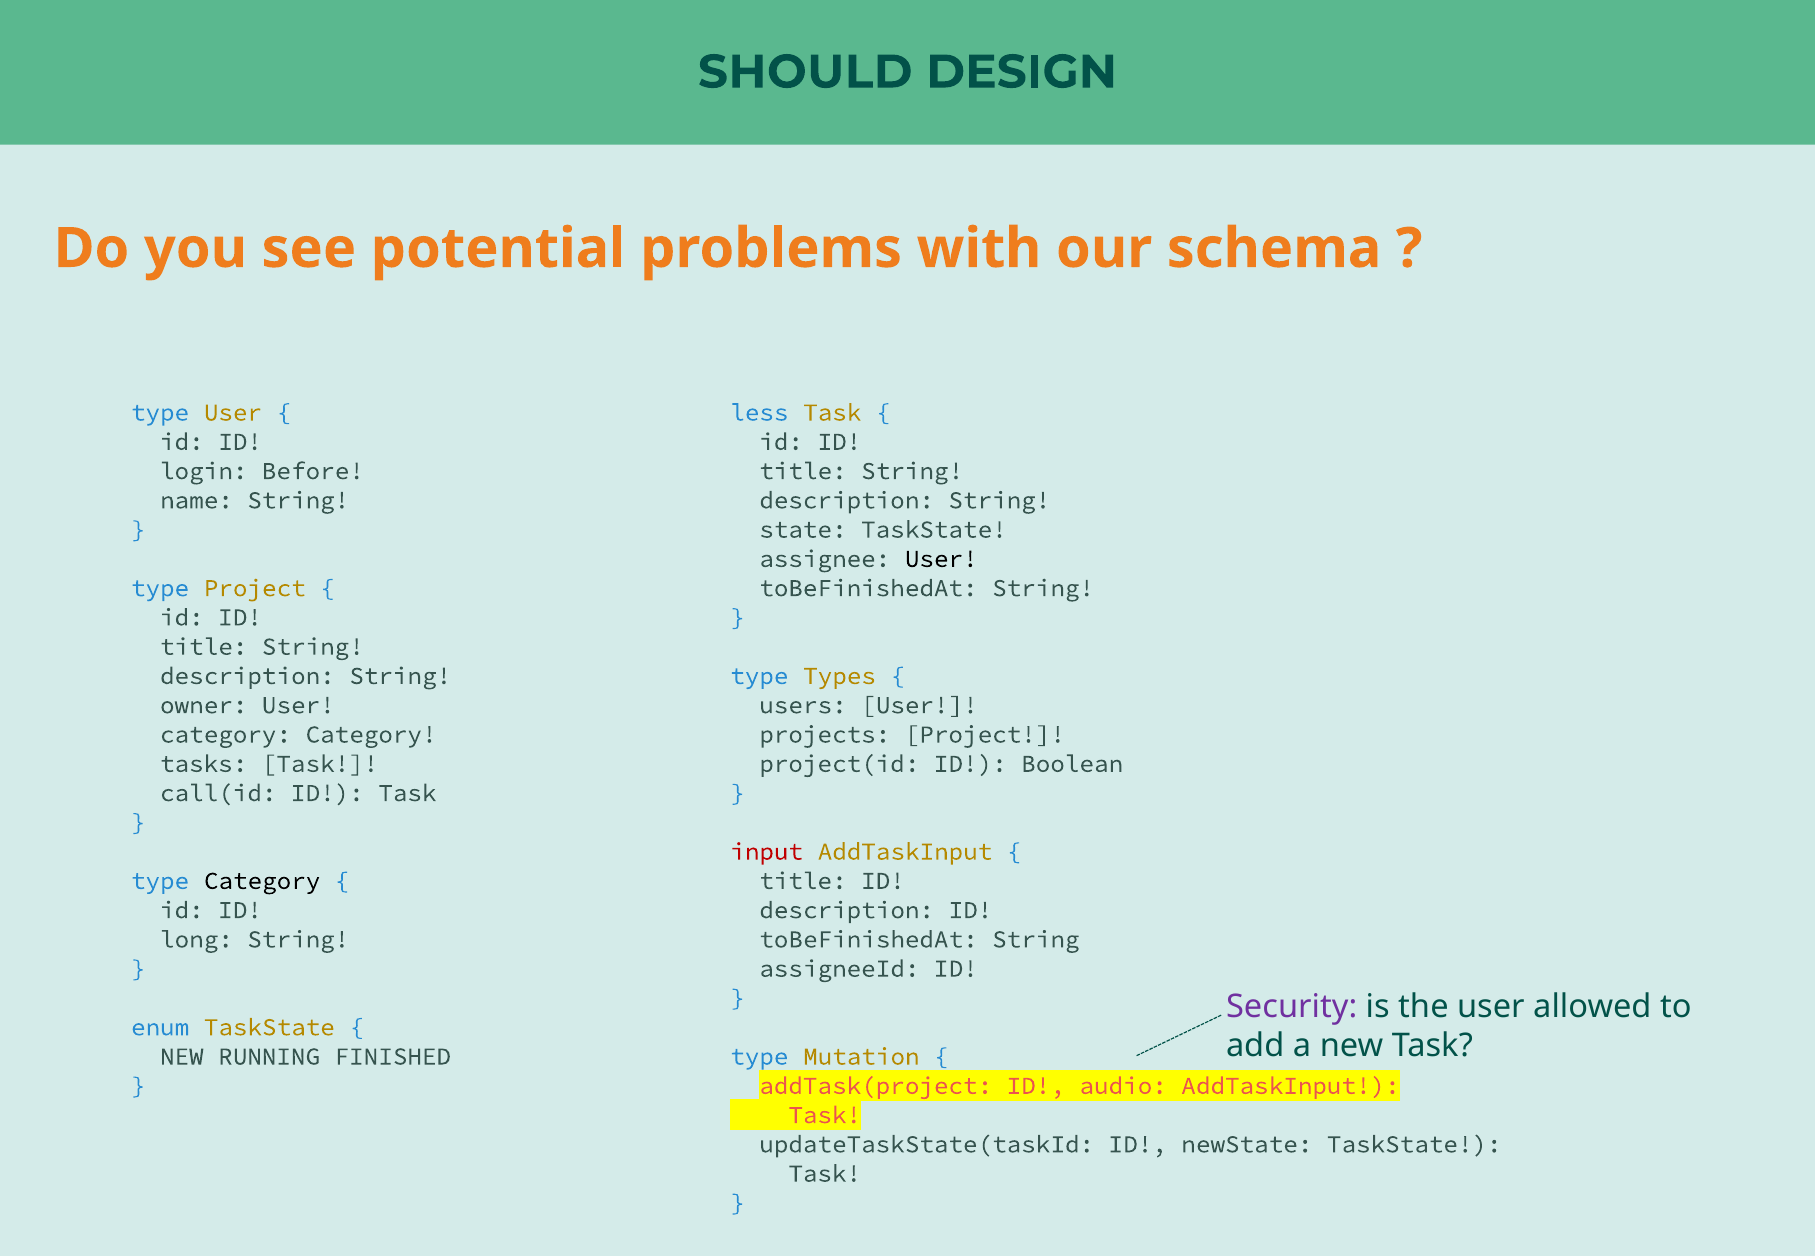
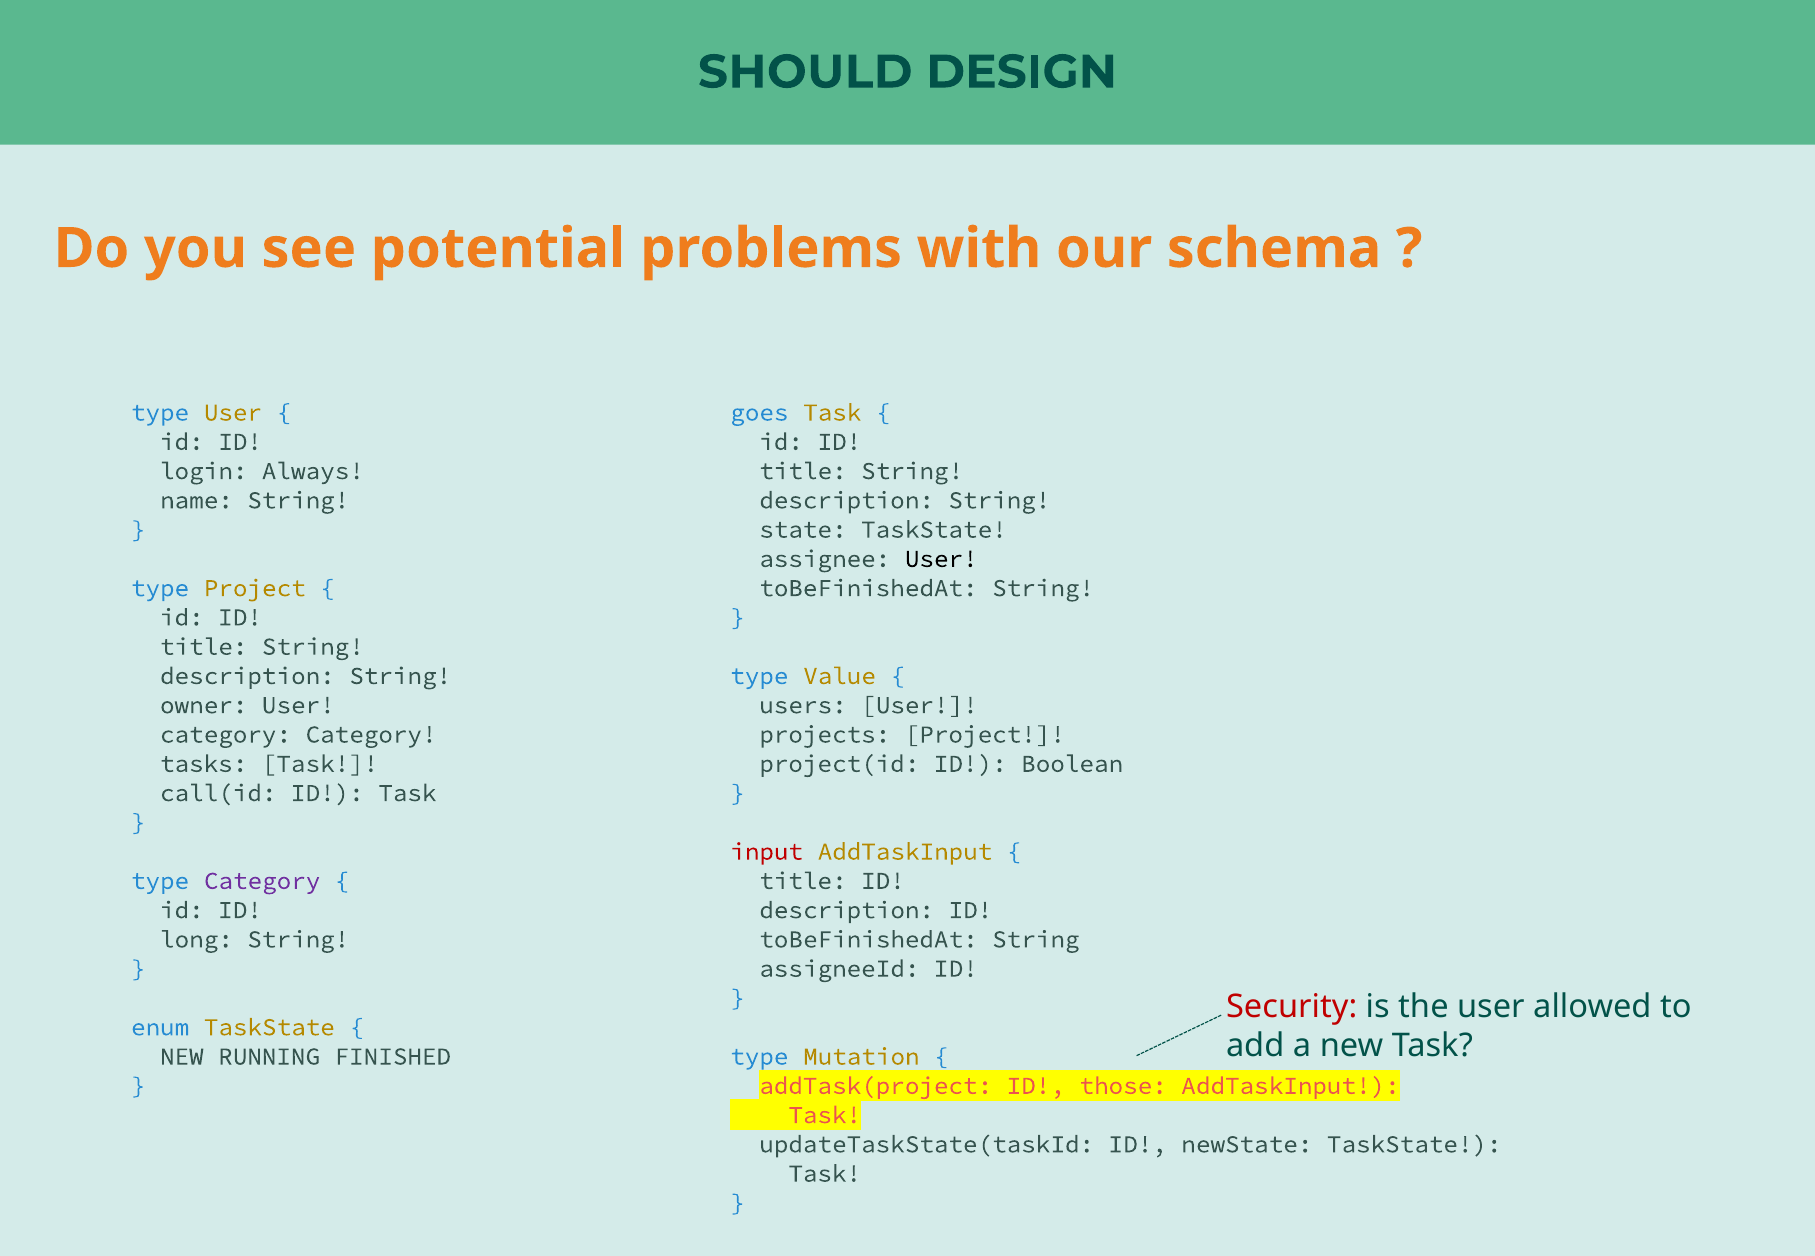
less: less -> goes
Before: Before -> Always
Types: Types -> Value
Category at (262, 881) colour: black -> purple
Security colour: purple -> red
audio: audio -> those
